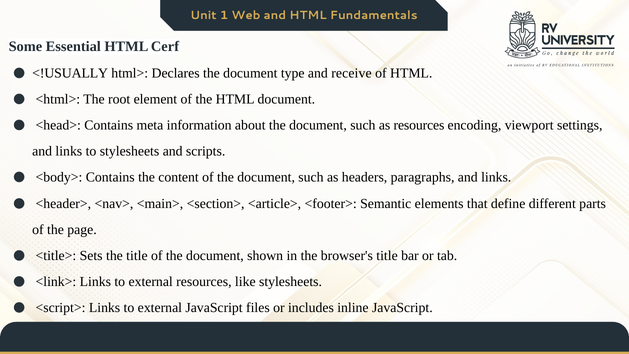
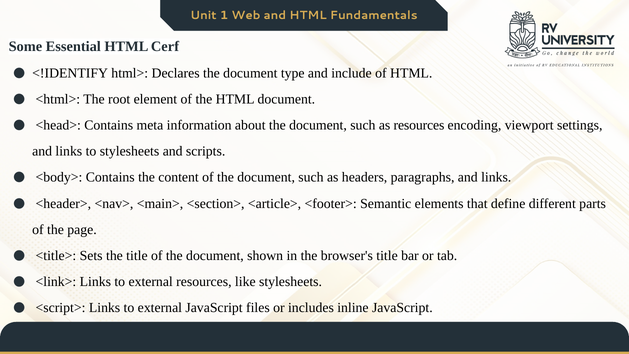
<!USUALLY: <!USUALLY -> <!IDENTIFY
receive: receive -> include
